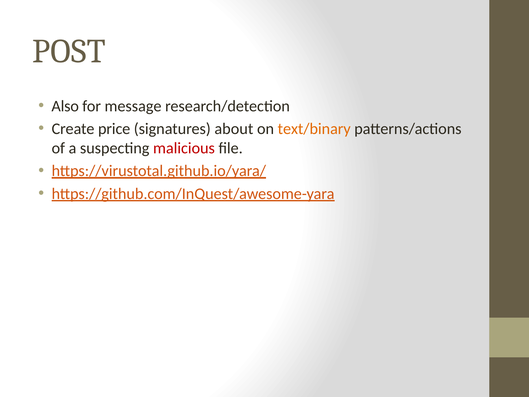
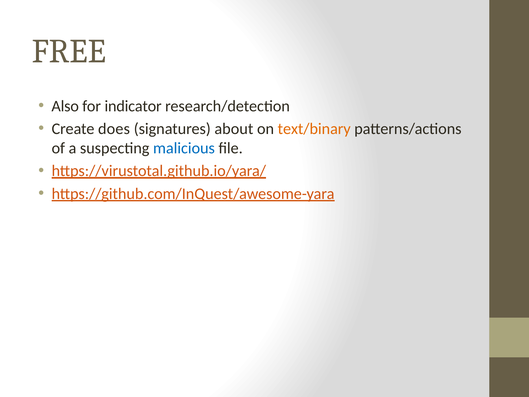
POST: POST -> FREE
message: message -> indicator
price: price -> does
malicious colour: red -> blue
